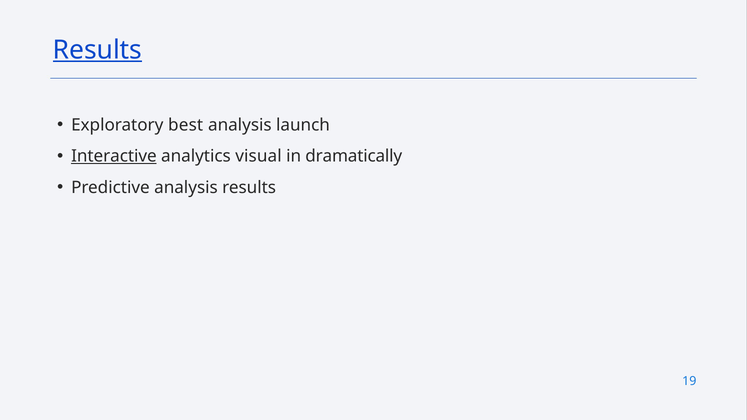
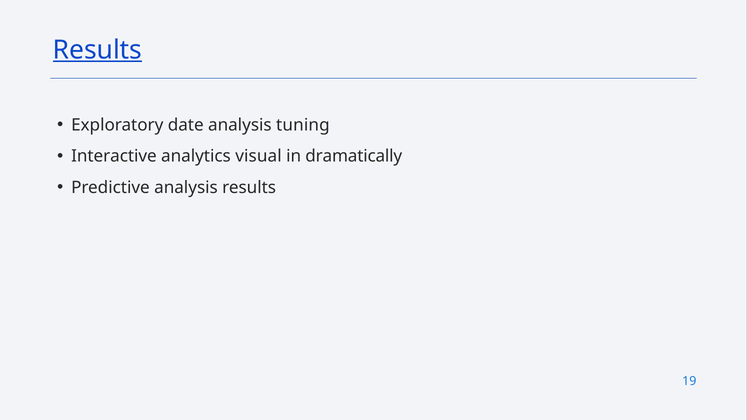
best: best -> date
launch: launch -> tuning
Interactive underline: present -> none
